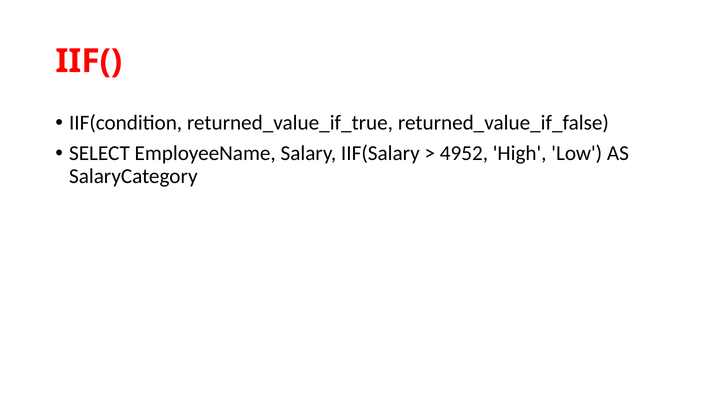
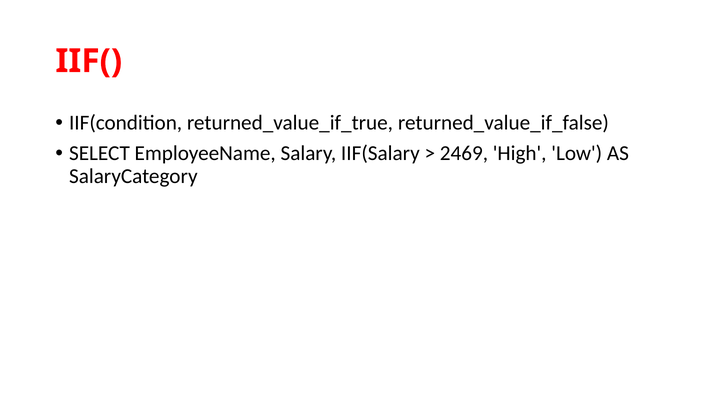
4952: 4952 -> 2469
